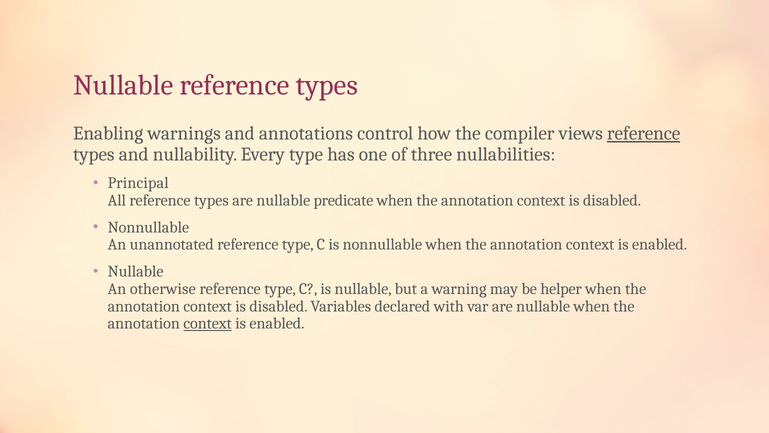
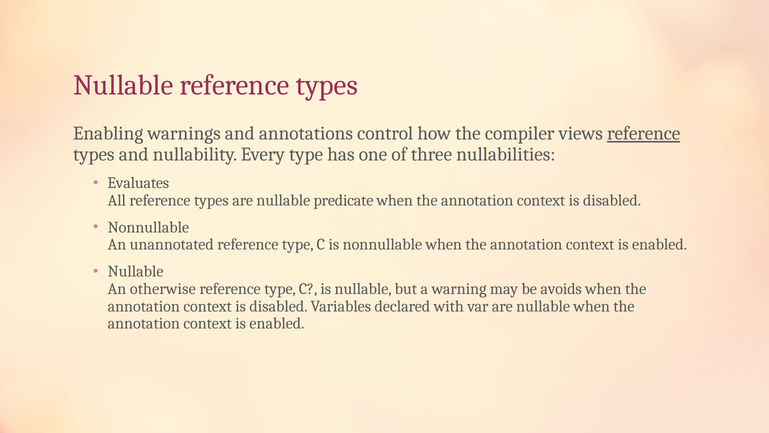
Principal: Principal -> Evaluates
helper: helper -> avoids
context at (208, 323) underline: present -> none
